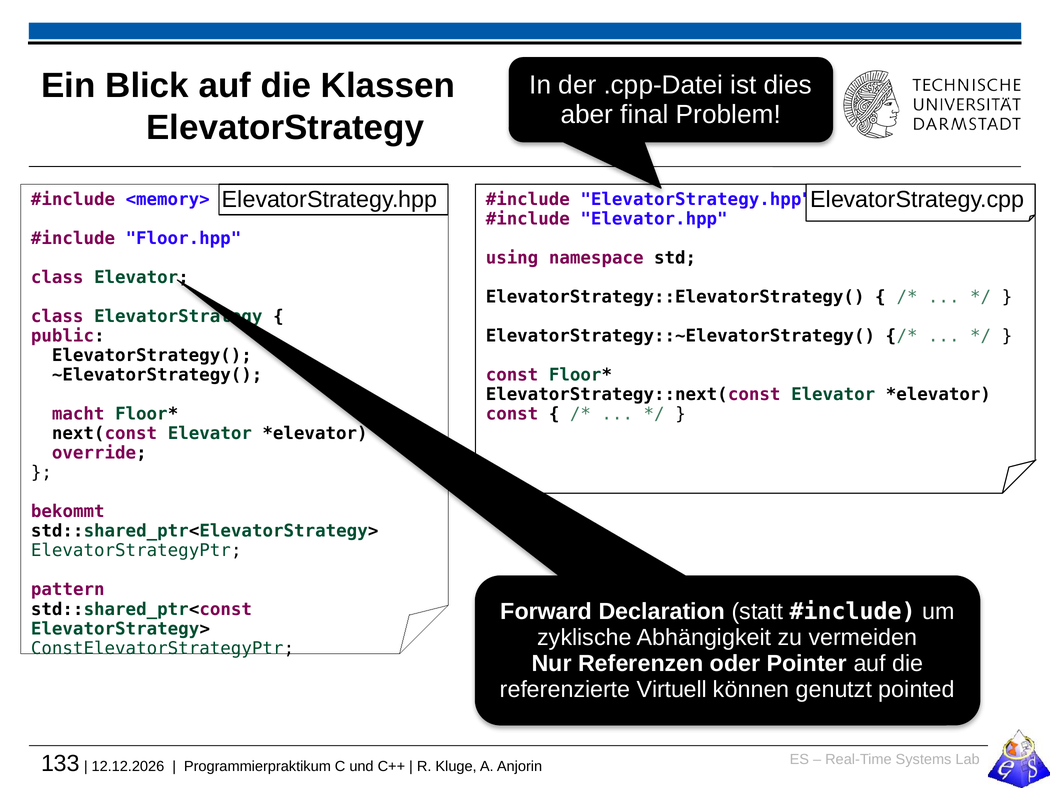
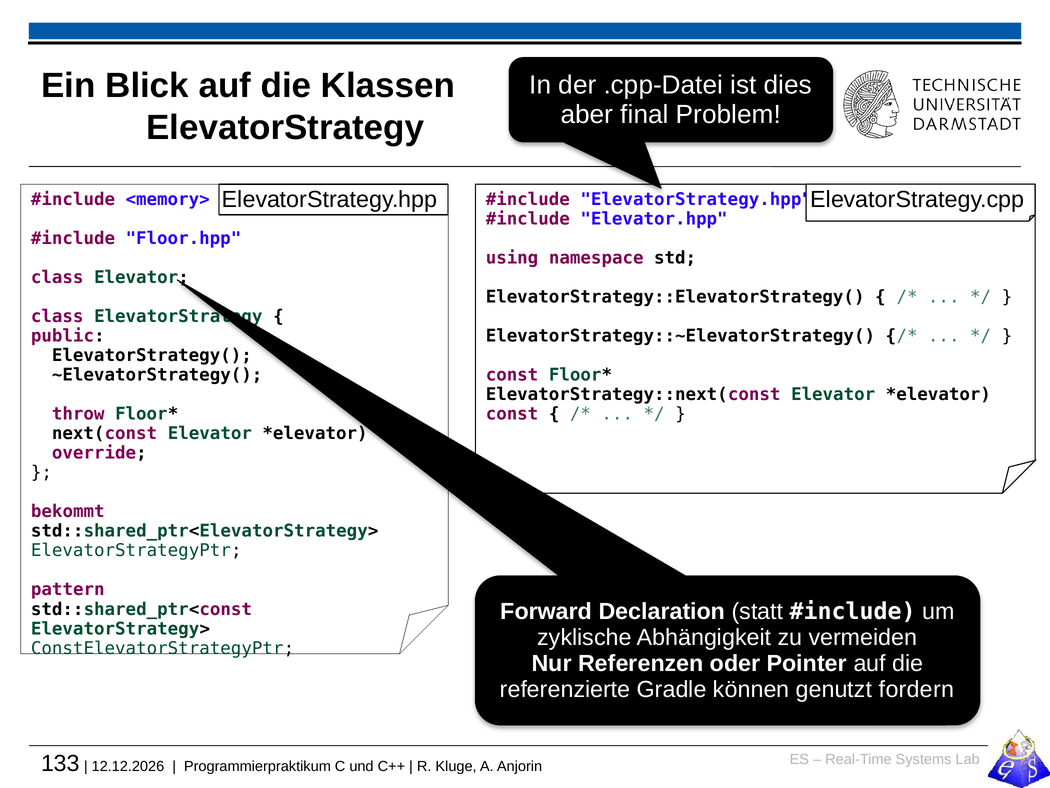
macht: macht -> throw
Virtuell: Virtuell -> Gradle
pointed: pointed -> fordern
